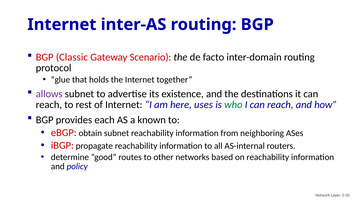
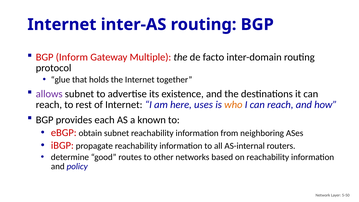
Classic: Classic -> Inform
Scenario: Scenario -> Multiple
who colour: green -> orange
